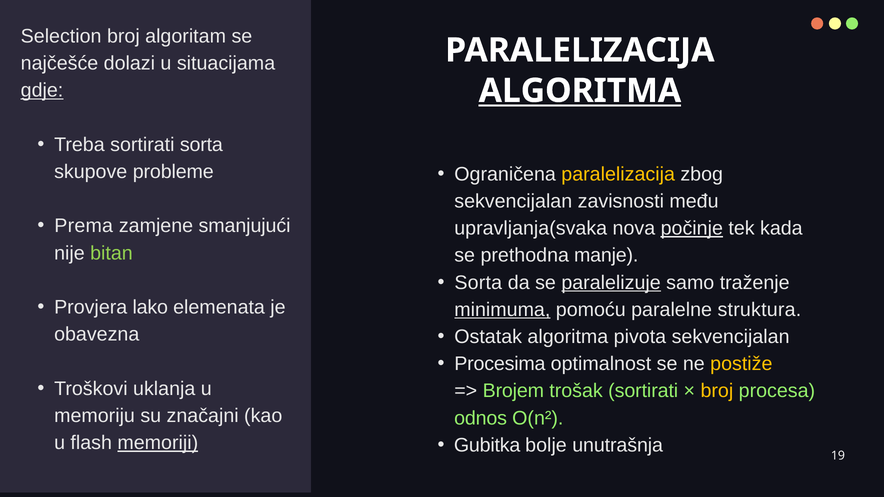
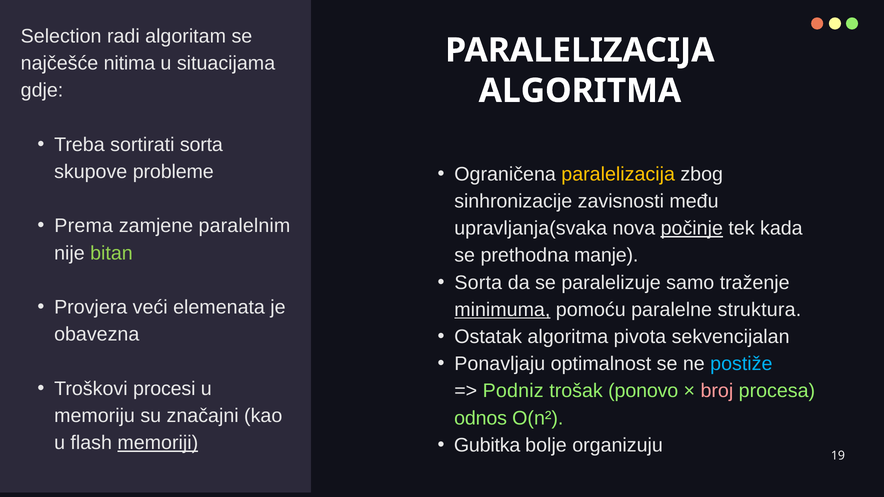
Selection broj: broj -> radi
dolazi: dolazi -> nitima
gdje underline: present -> none
ALGORITMA at (580, 91) underline: present -> none
sekvencijalan at (513, 201): sekvencijalan -> sinhronizacije
smanjujući: smanjujući -> paralelnim
paralelizuje underline: present -> none
lako: lako -> veći
Procesima: Procesima -> Ponavljaju
postiže colour: yellow -> light blue
uklanja: uklanja -> procesi
Brojem: Brojem -> Podniz
trošak sortirati: sortirati -> ponovo
broj at (717, 391) colour: yellow -> pink
unutrašnja: unutrašnja -> organizuju
